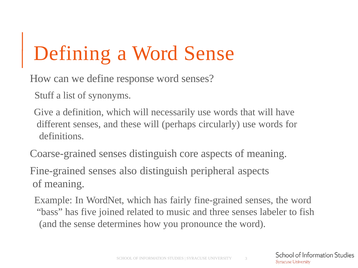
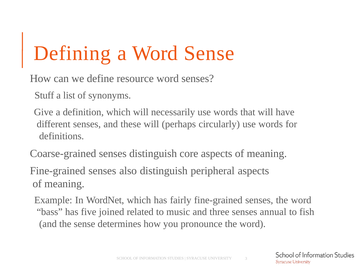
response: response -> resource
labeler: labeler -> annual
